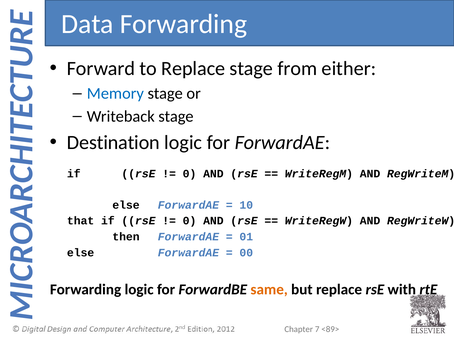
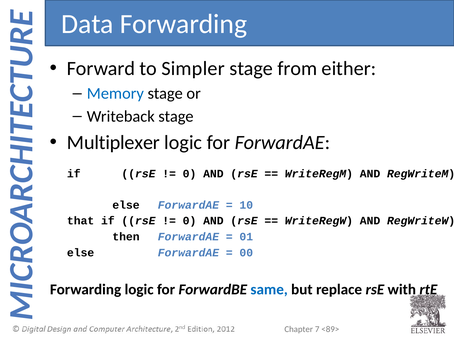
to Replace: Replace -> Simpler
Destination: Destination -> Multiplexer
same colour: orange -> blue
